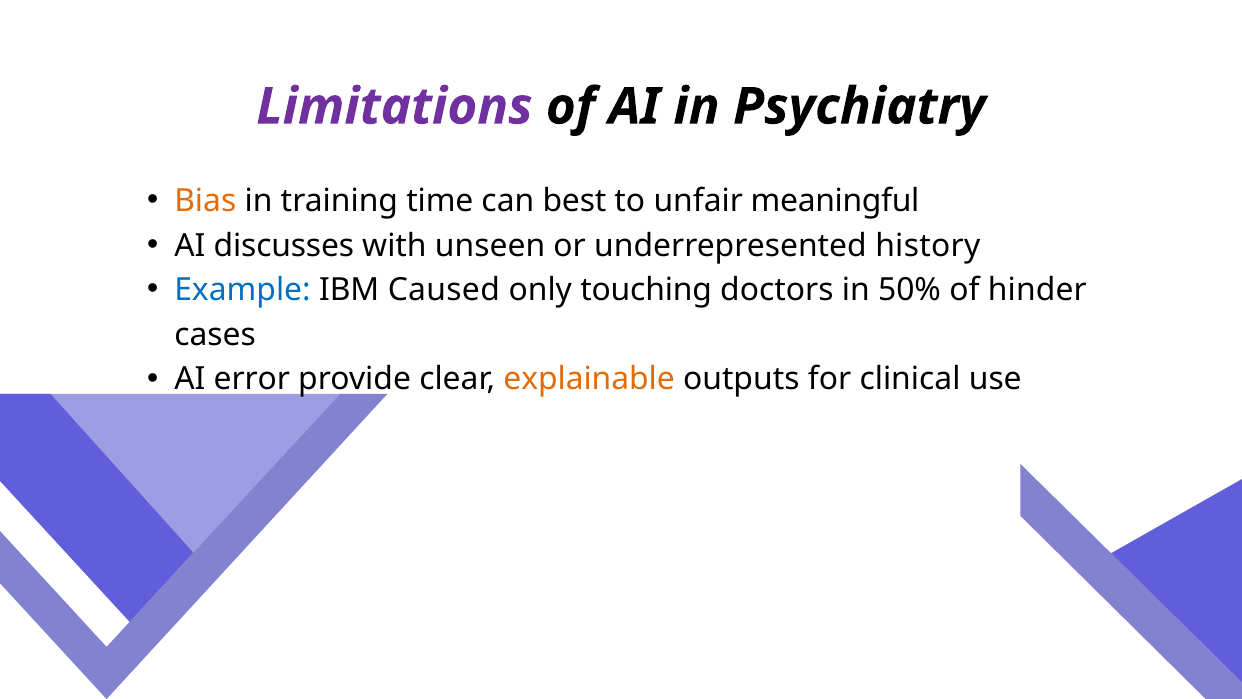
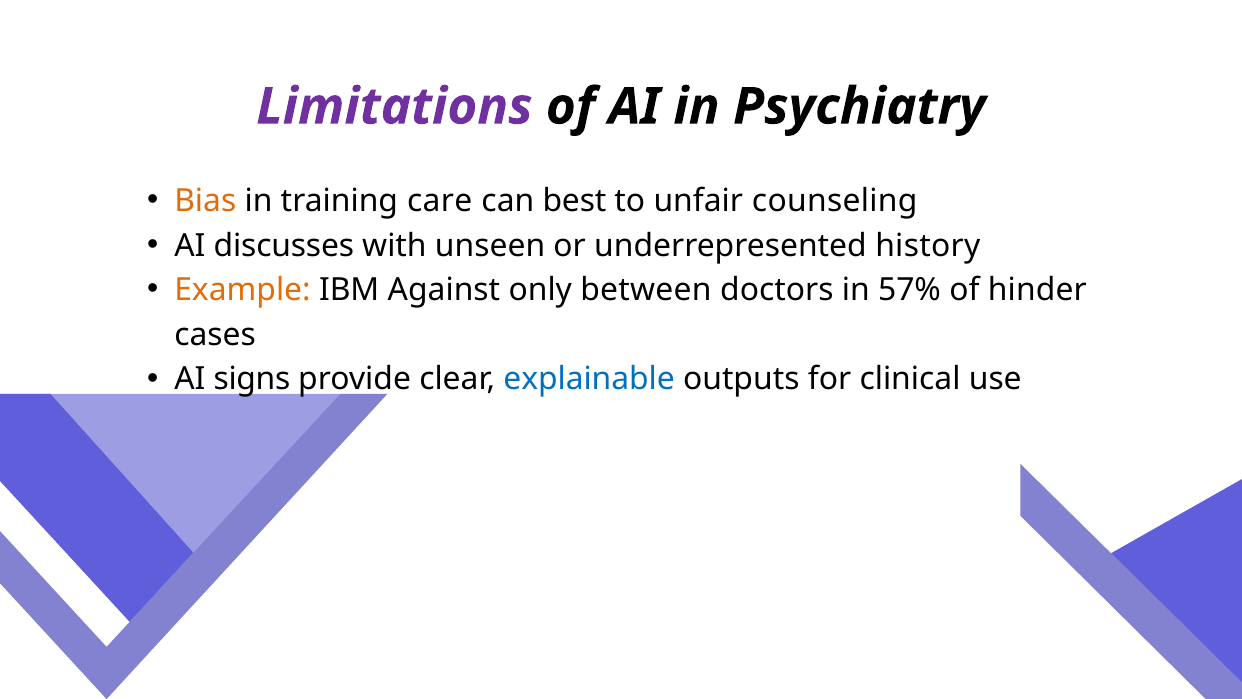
time: time -> care
meaningful: meaningful -> counseling
Example colour: blue -> orange
Caused: Caused -> Against
touching: touching -> between
50%: 50% -> 57%
error: error -> signs
explainable colour: orange -> blue
